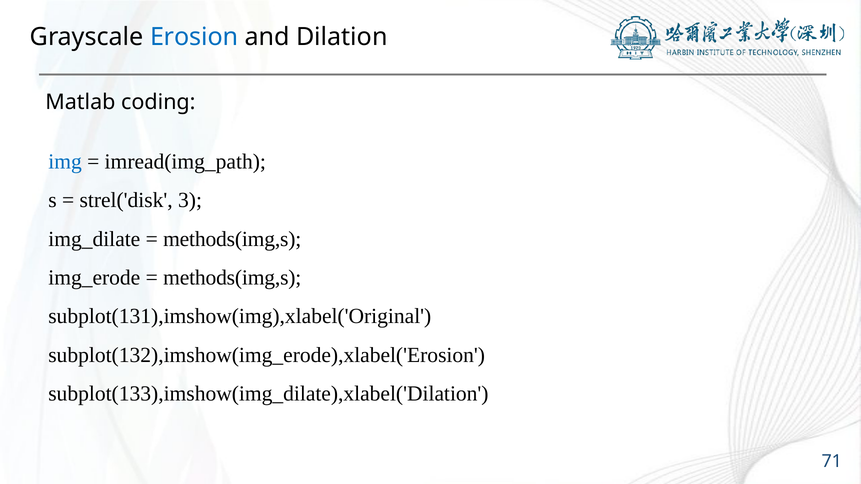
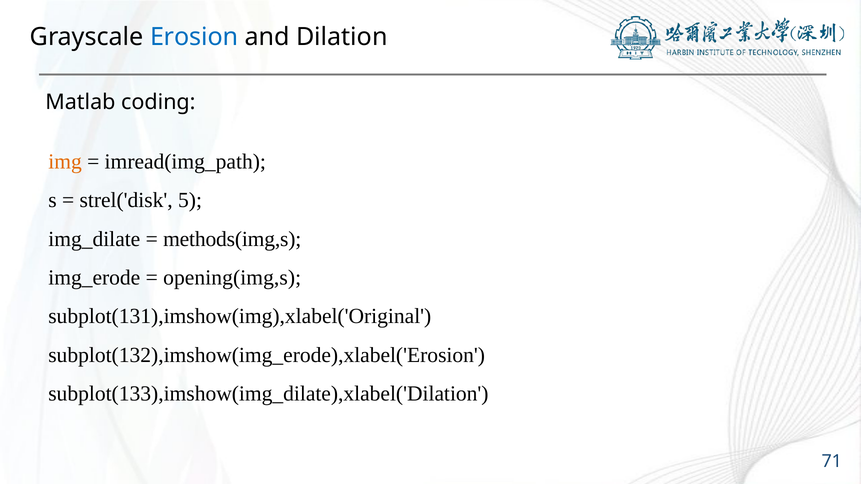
img colour: blue -> orange
3: 3 -> 5
methods(img,s at (232, 278): methods(img,s -> opening(img,s
